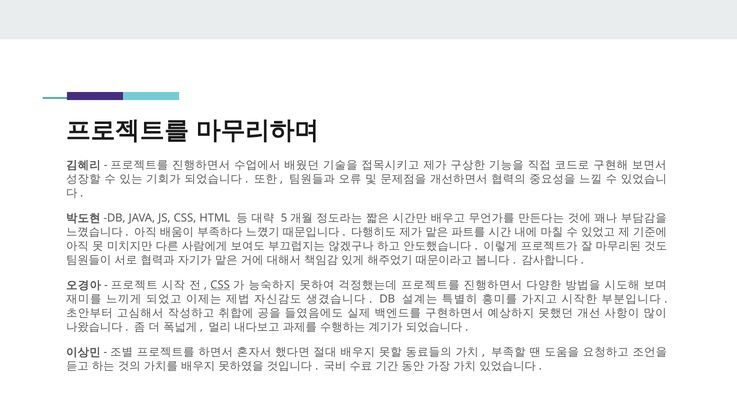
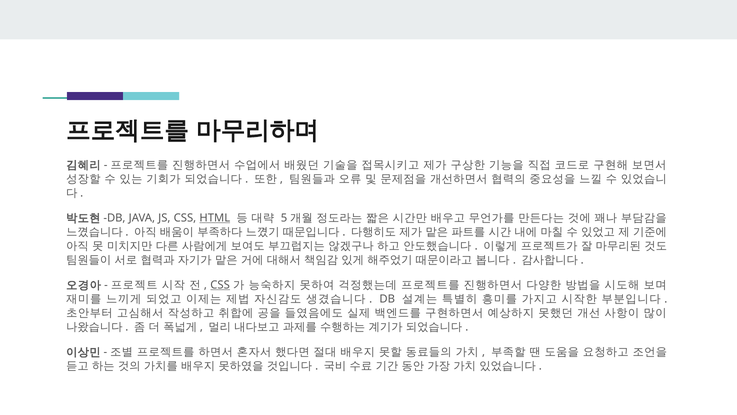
HTML underline: none -> present
